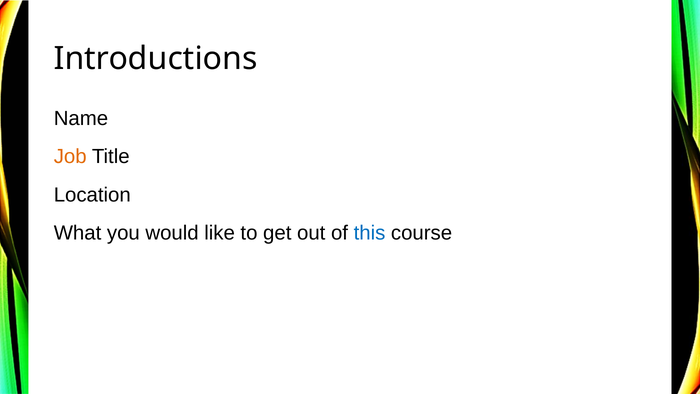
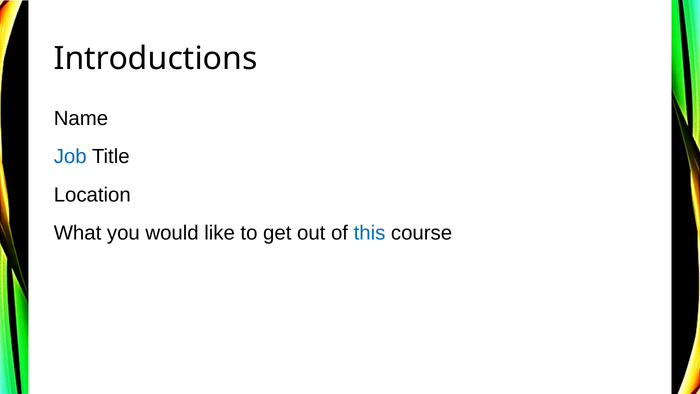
Job colour: orange -> blue
